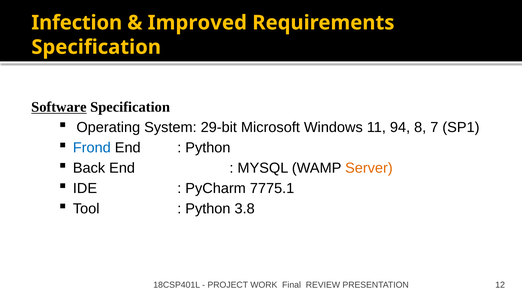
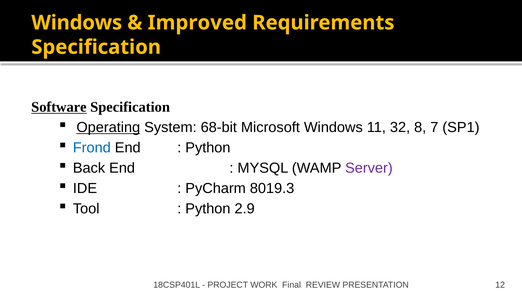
Infection at (77, 23): Infection -> Windows
Operating underline: none -> present
29-bit: 29-bit -> 68-bit
94: 94 -> 32
Server colour: orange -> purple
7775.1: 7775.1 -> 8019.3
3.8: 3.8 -> 2.9
